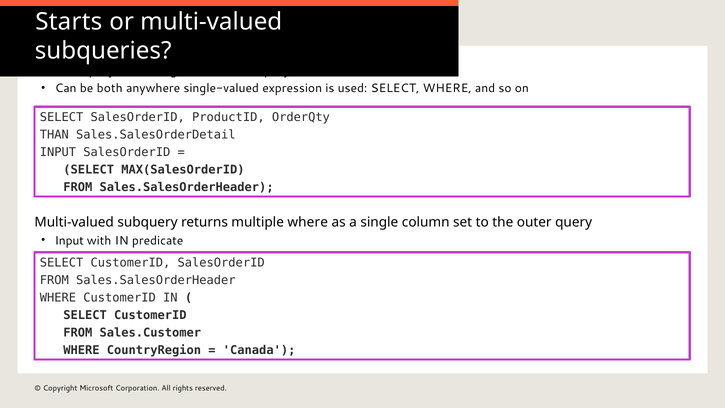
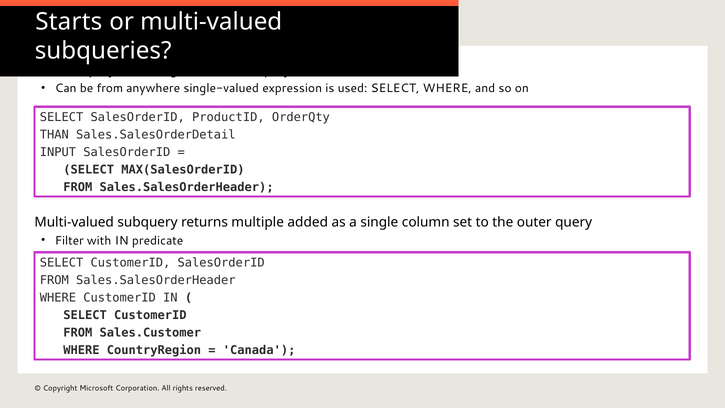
be both: both -> from
multiple where: where -> added
Input at (69, 240): Input -> Filter
